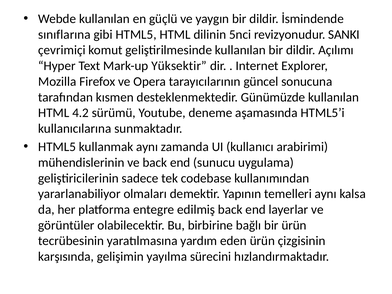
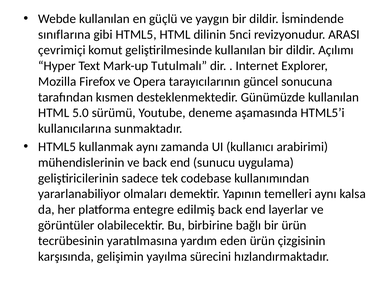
SANKI: SANKI -> ARASI
Yüksektir: Yüksektir -> Tutulmalı
4.2: 4.2 -> 5.0
